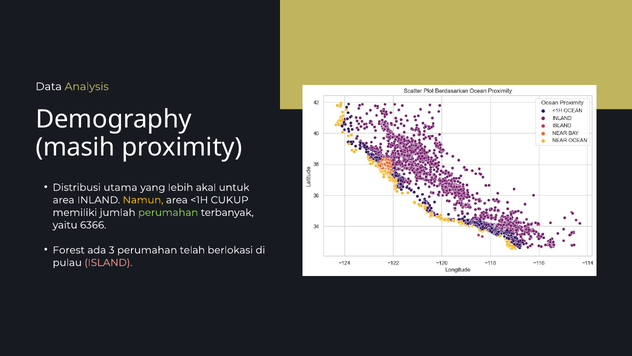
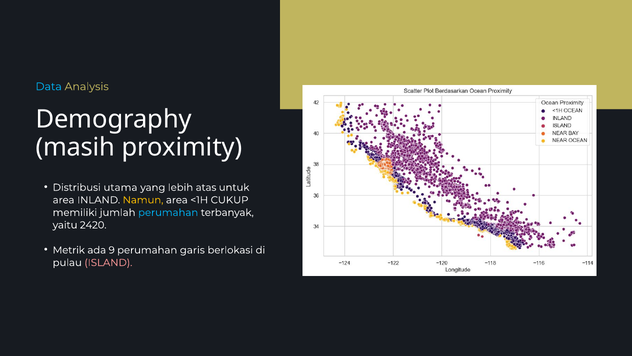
Data colour: white -> light blue
akal: akal -> atas
perumahan at (168, 212) colour: light green -> light blue
6366: 6366 -> 2420
Forest: Forest -> Metrik
3: 3 -> 9
telah: telah -> garis
